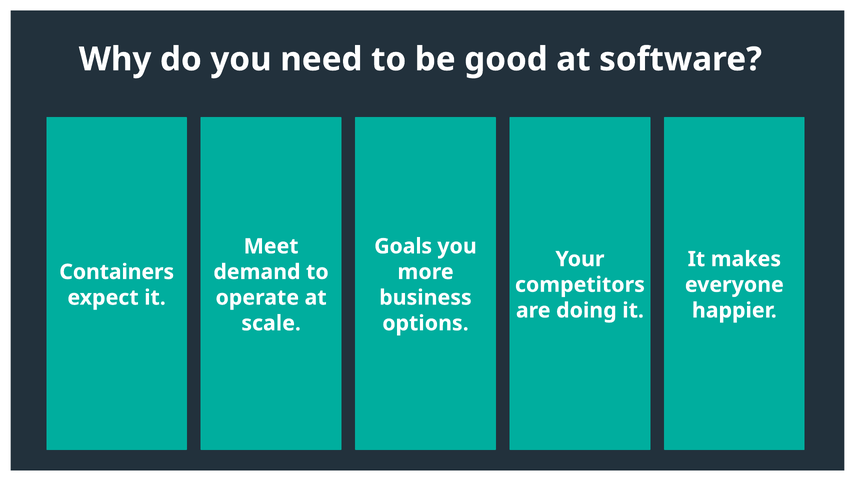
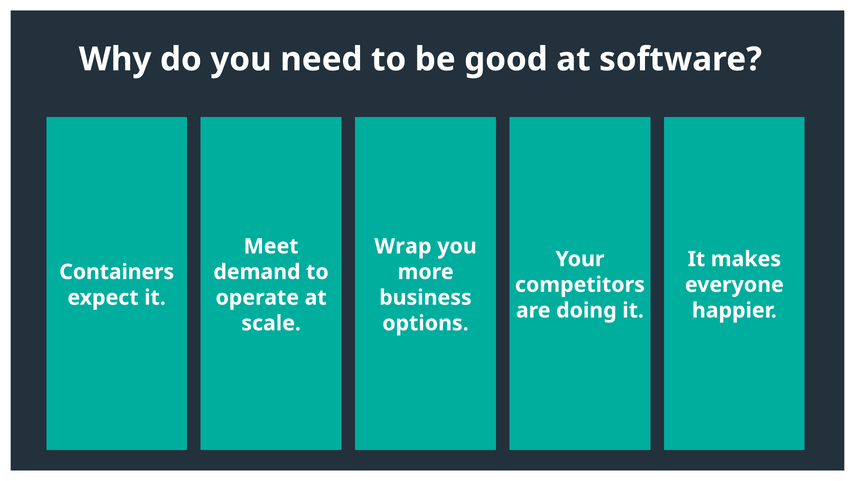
Goals: Goals -> Wrap
